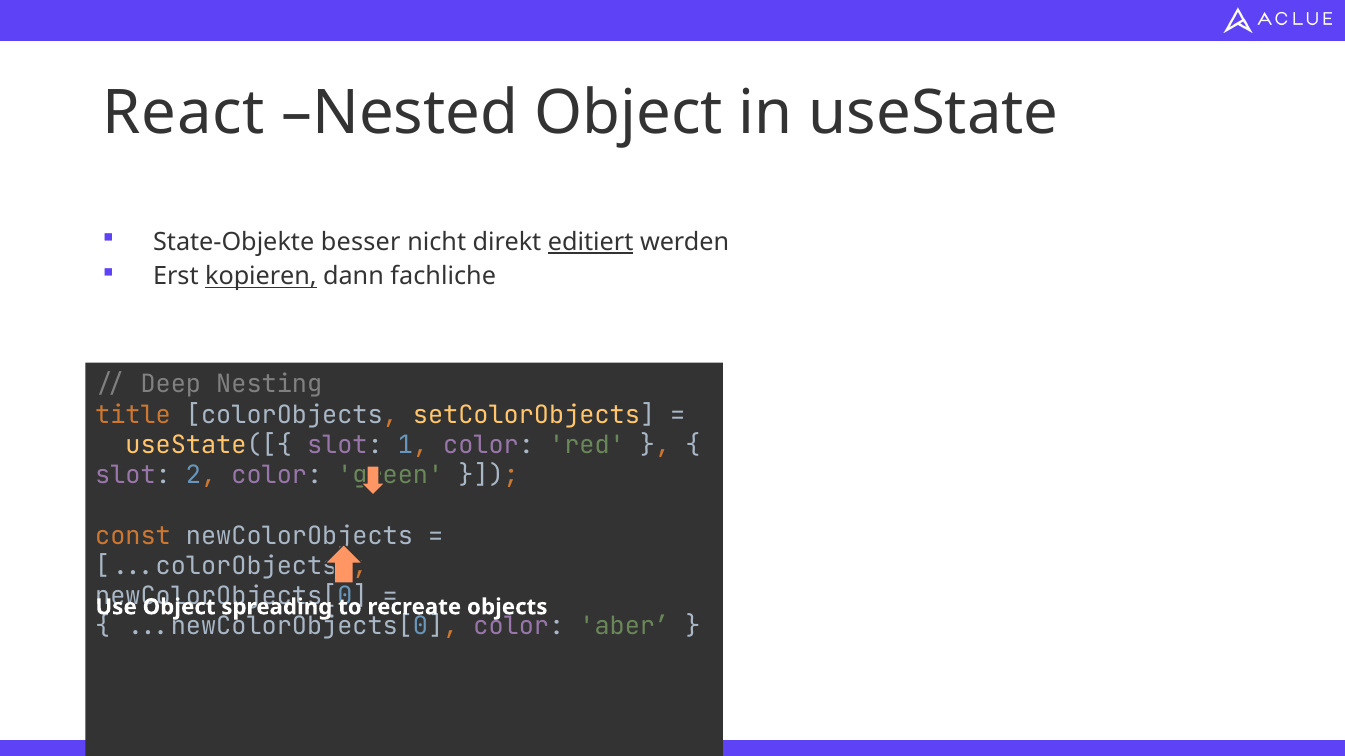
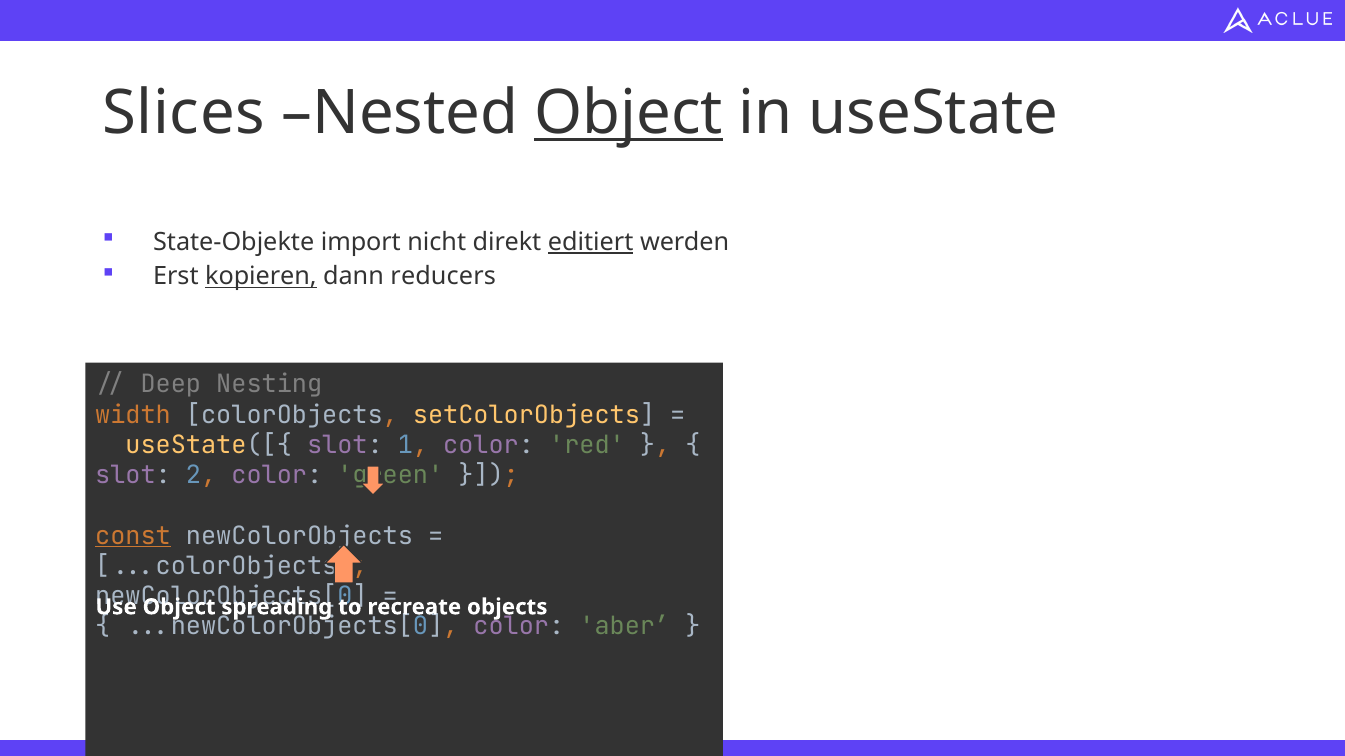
React: React -> Slices
Object at (629, 113) underline: none -> present
besser: besser -> import
fachliche: fachliche -> reducers
title: title -> width
const underline: none -> present
